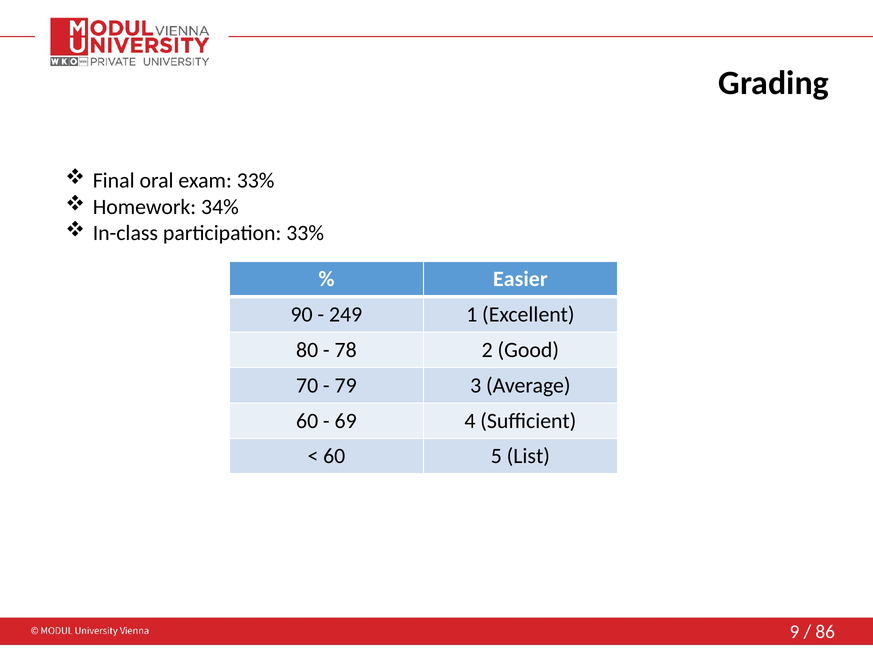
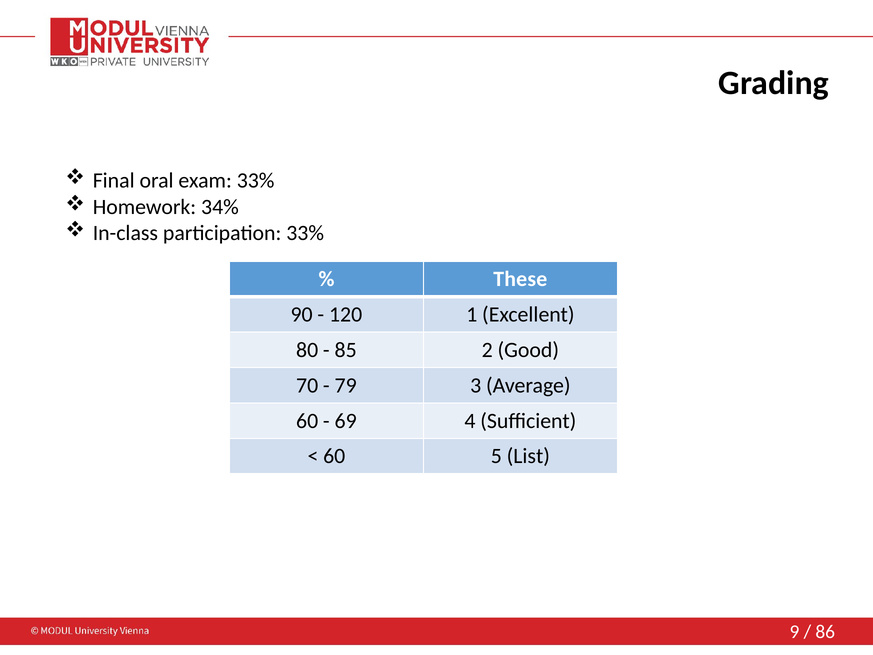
Easier: Easier -> These
249: 249 -> 120
78: 78 -> 85
